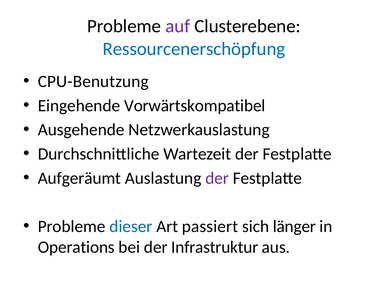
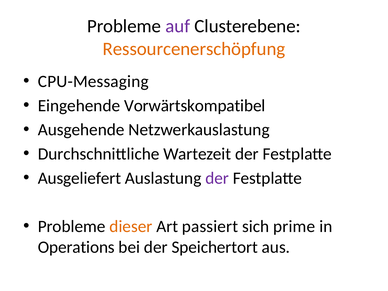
Ressourcenerschöpfung colour: blue -> orange
CPU-Benutzung: CPU-Benutzung -> CPU-Messaging
Aufgeräumt: Aufgeräumt -> Ausgeliefert
dieser colour: blue -> orange
länger: länger -> prime
Infrastruktur: Infrastruktur -> Speichertort
